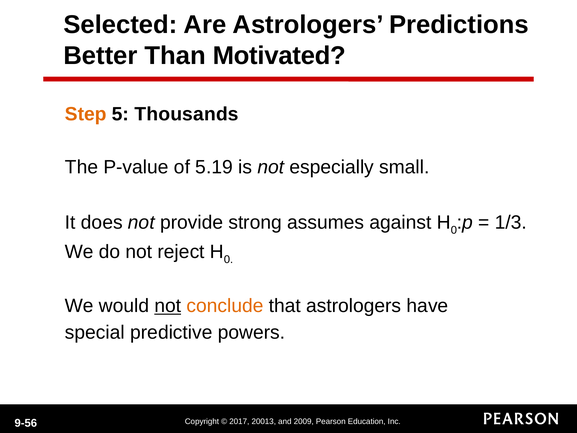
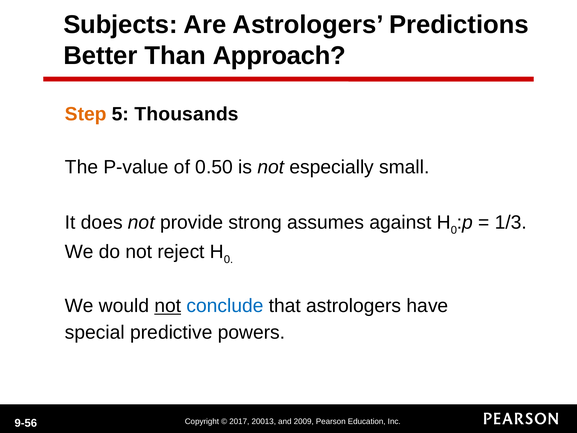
Selected: Selected -> Subjects
Motivated: Motivated -> Approach
5.19: 5.19 -> 0.50
conclude colour: orange -> blue
